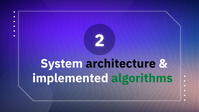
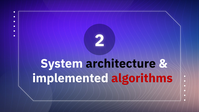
algorithms colour: green -> red
